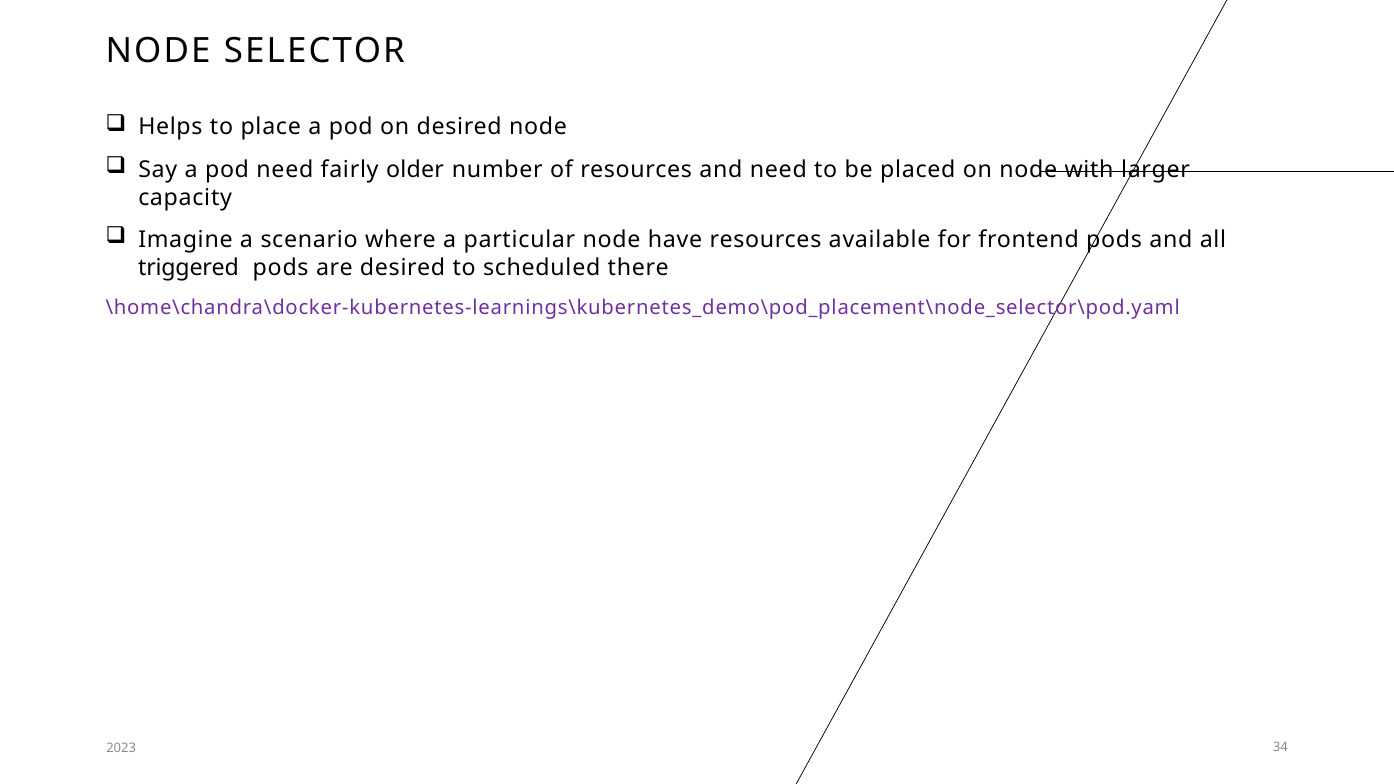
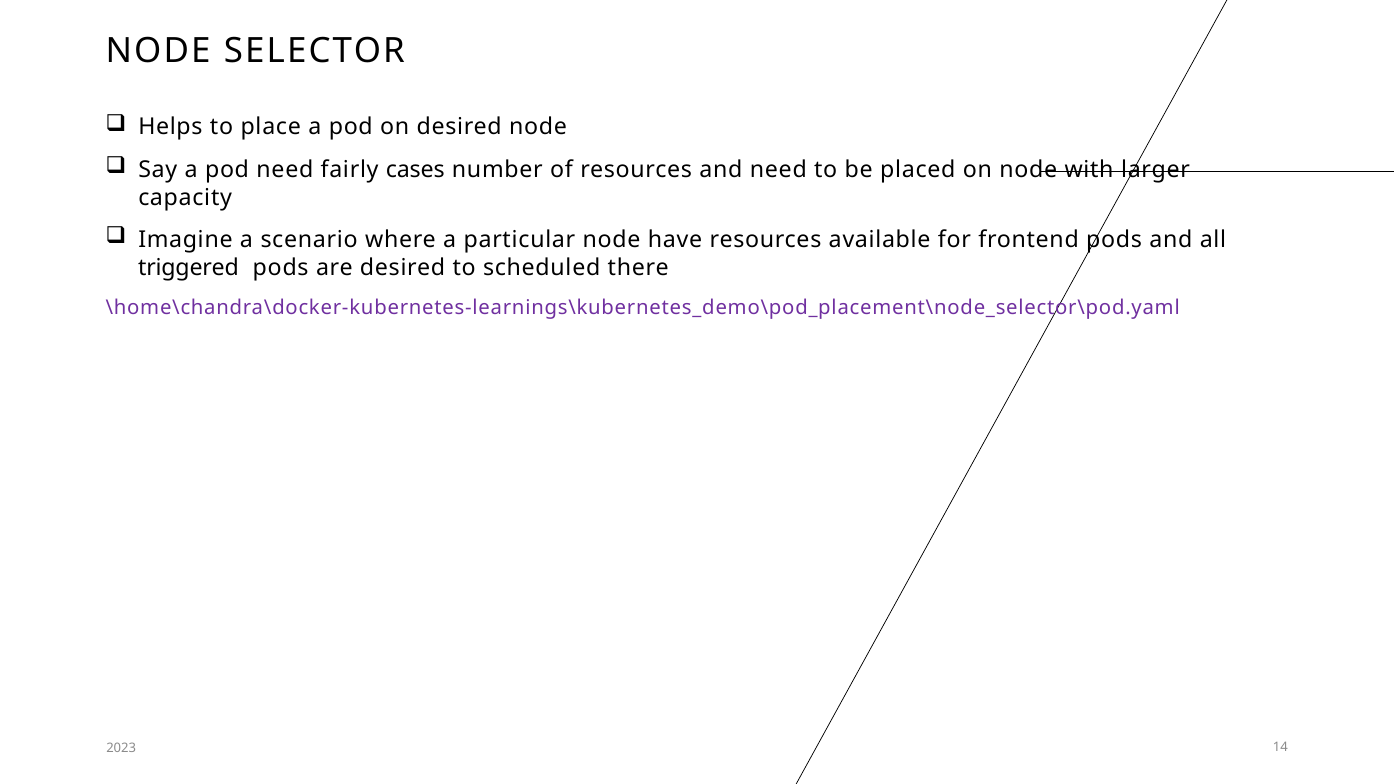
older: older -> cases
34: 34 -> 14
